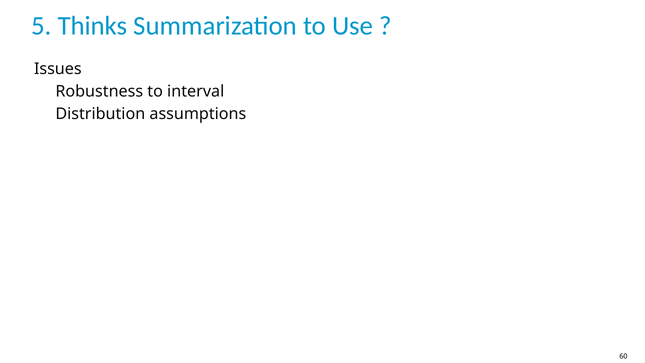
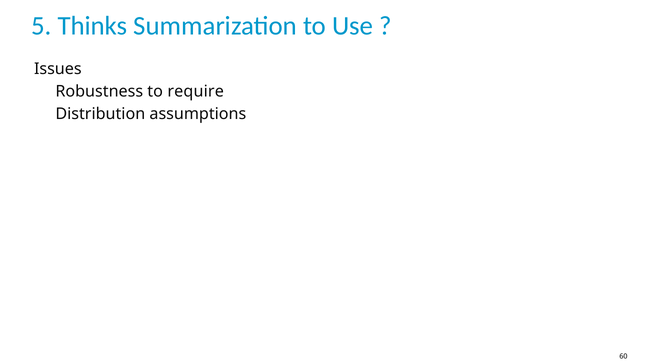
interval: interval -> require
